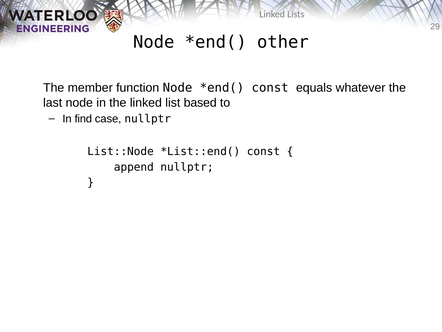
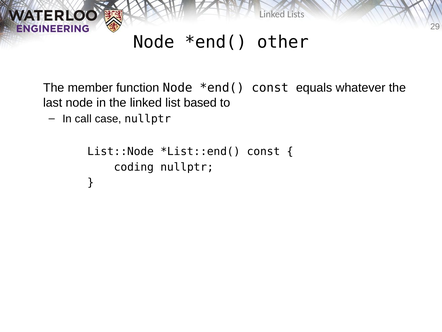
find: find -> call
append: append -> coding
